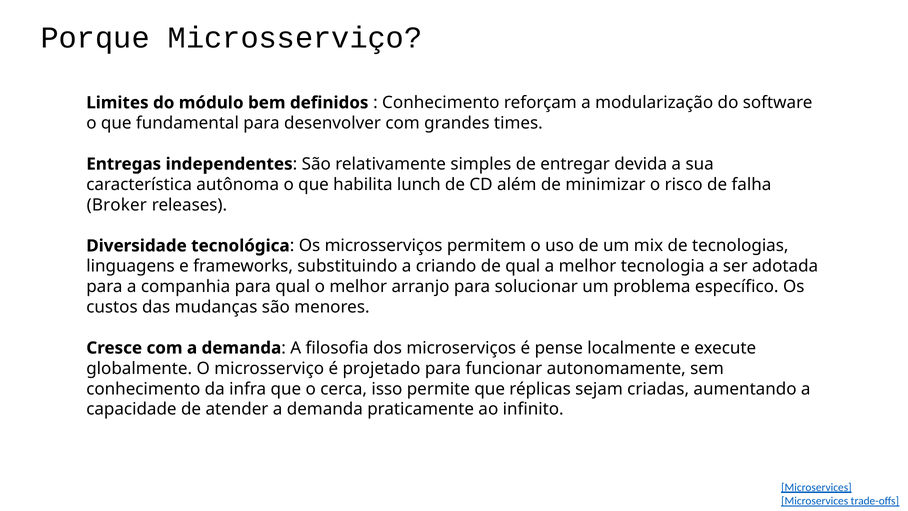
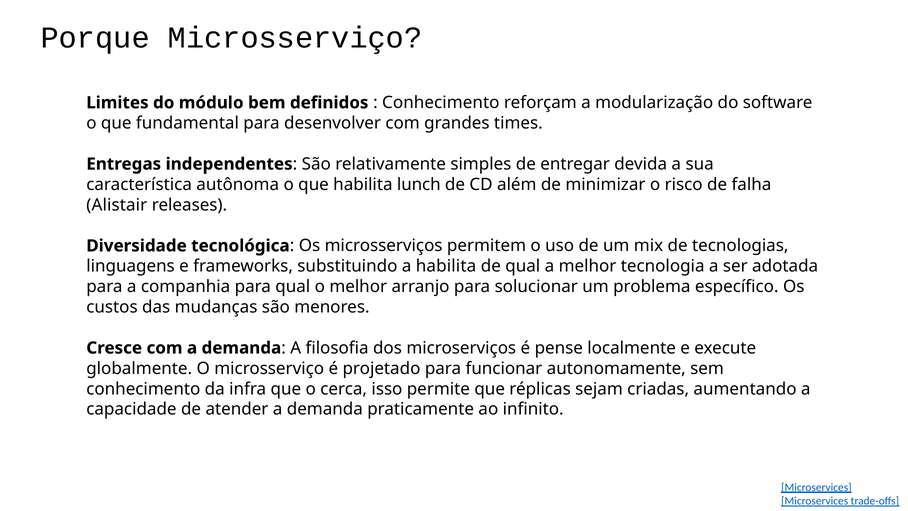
Broker: Broker -> Alistair
a criando: criando -> habilita
